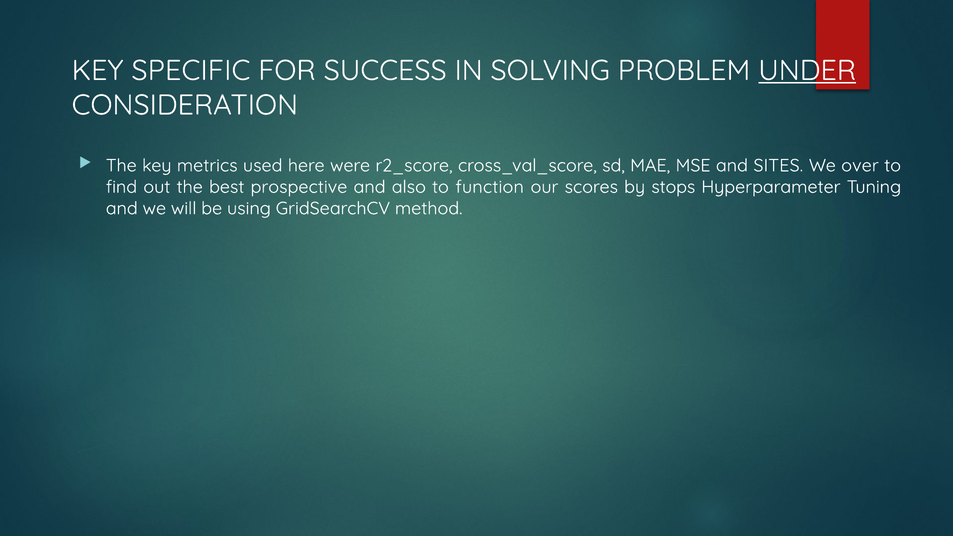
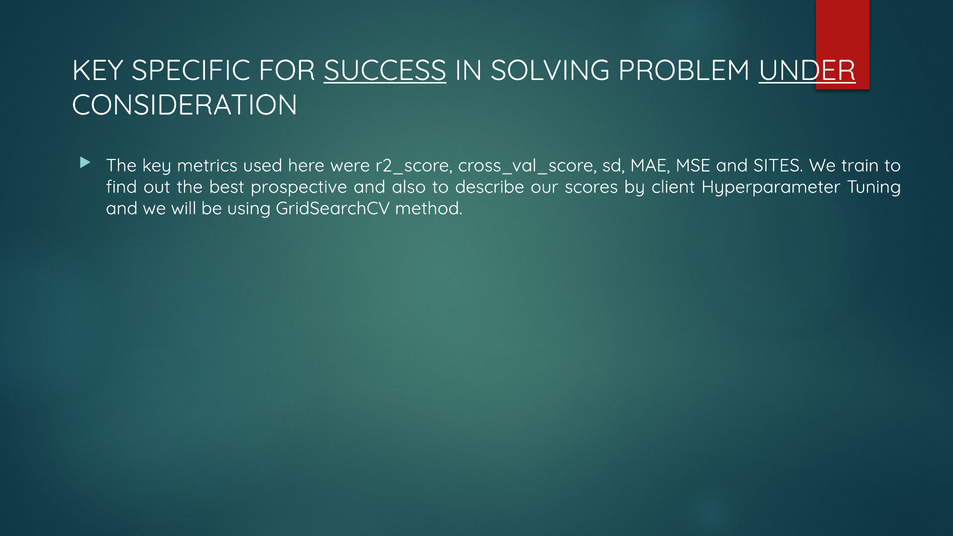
SUCCESS underline: none -> present
over: over -> train
function: function -> describe
stops: stops -> client
